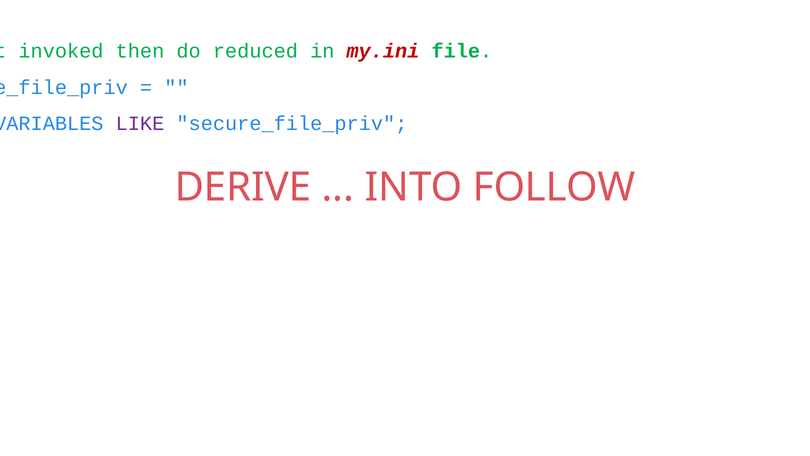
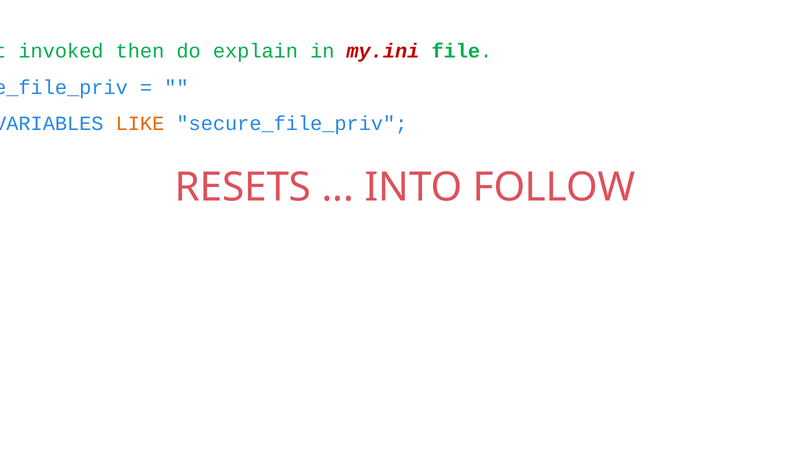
reduced: reduced -> explain
LIKE colour: purple -> orange
DERIVE: DERIVE -> RESETS
